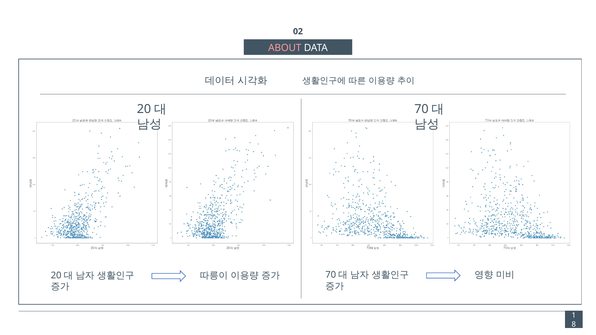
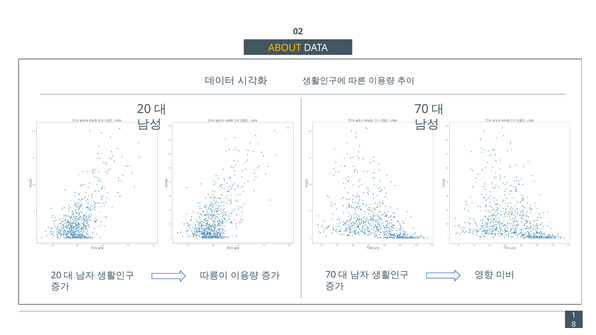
ABOUT colour: pink -> yellow
